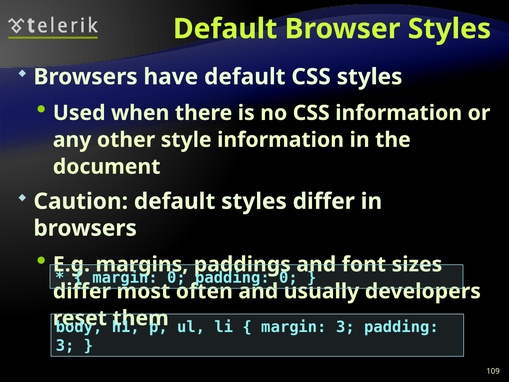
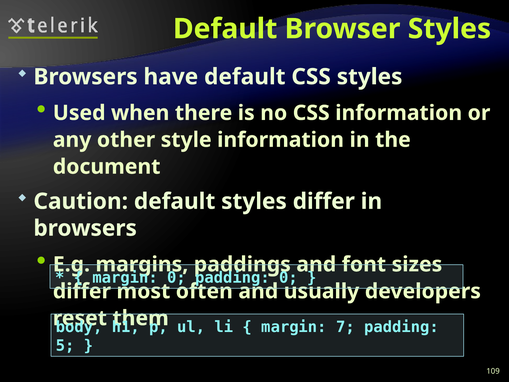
margin 3: 3 -> 7
3 at (65, 345): 3 -> 5
